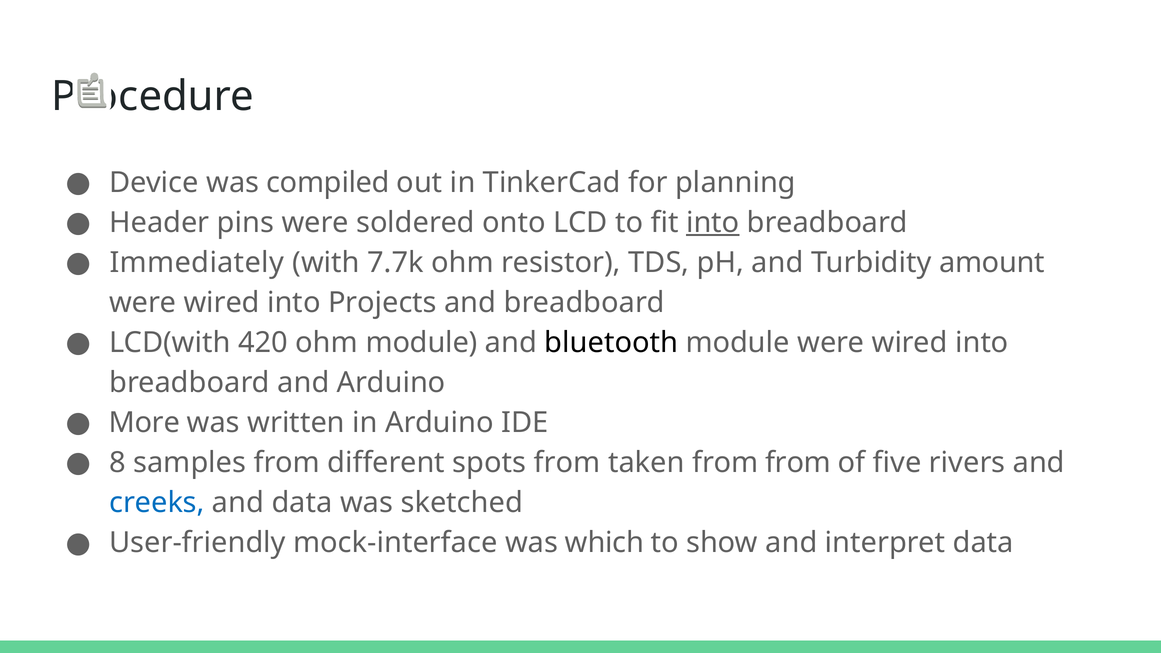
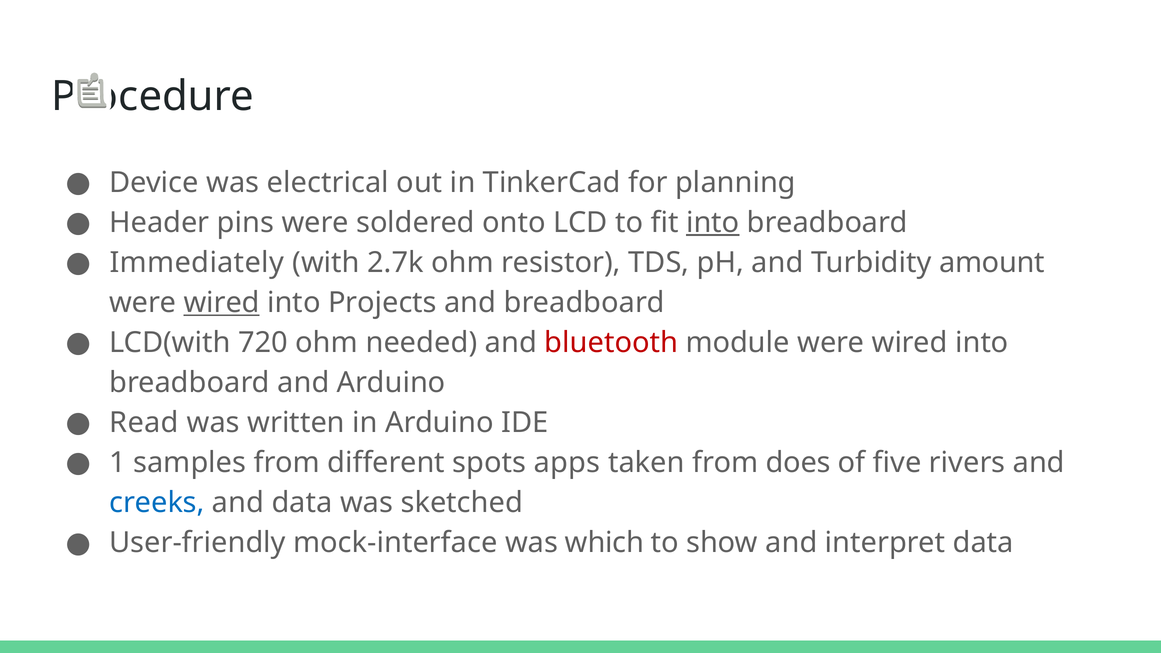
compiled: compiled -> electrical
7.7k: 7.7k -> 2.7k
wired at (222, 303) underline: none -> present
420: 420 -> 720
ohm module: module -> needed
bluetooth colour: black -> red
More: More -> Read
8: 8 -> 1
spots from: from -> apps
from from: from -> does
